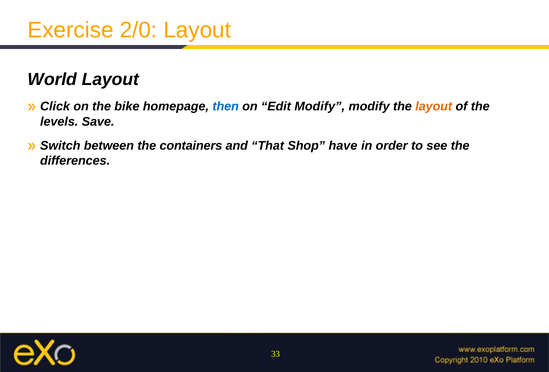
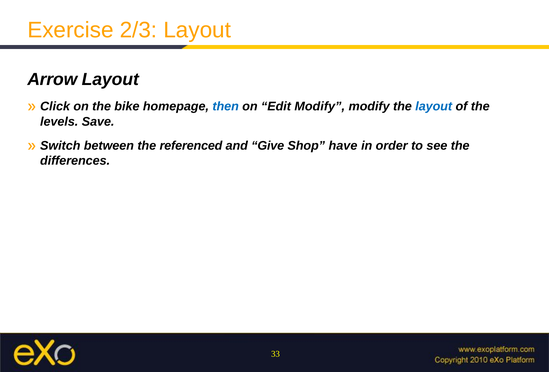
2/0: 2/0 -> 2/3
World: World -> Arrow
layout at (434, 106) colour: orange -> blue
containers: containers -> referenced
That: That -> Give
